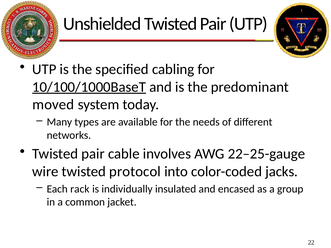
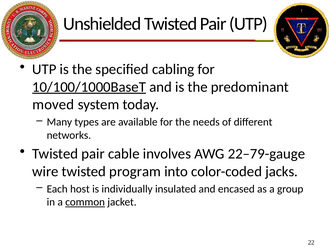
22–25-gauge: 22–25-gauge -> 22–79-gauge
protocol: protocol -> program
rack: rack -> host
common underline: none -> present
